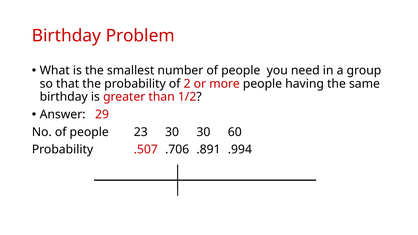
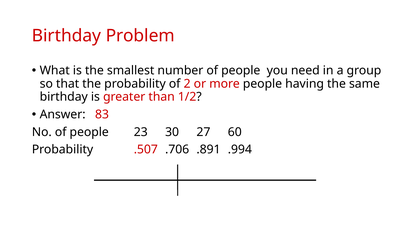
29: 29 -> 83
30 30: 30 -> 27
